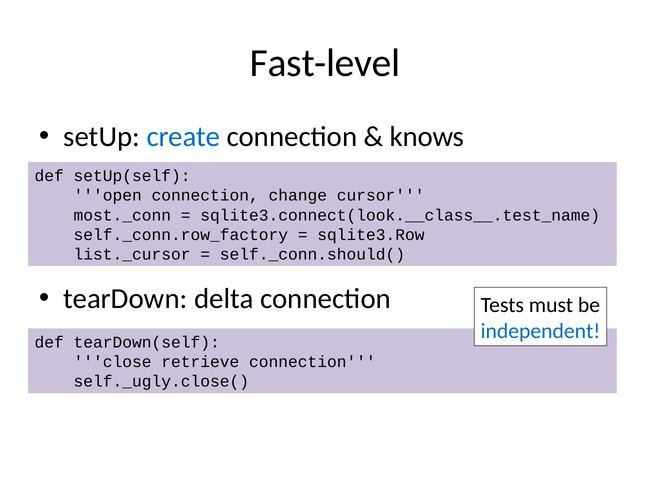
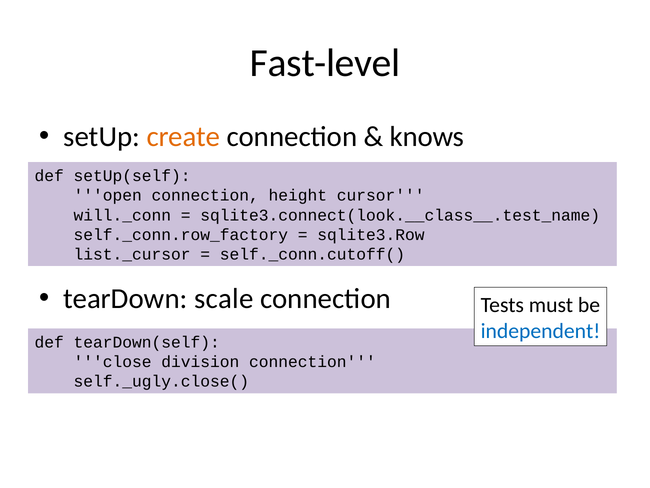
create colour: blue -> orange
change: change -> height
most._conn: most._conn -> will._conn
self._conn.should(: self._conn.should( -> self._conn.cutoff(
delta: delta -> scale
retrieve: retrieve -> division
